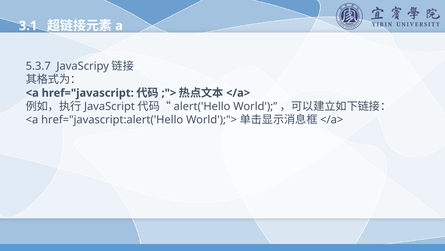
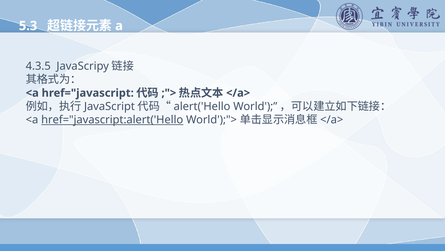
3.1: 3.1 -> 5.3
5.3.7: 5.3.7 -> 4.3.5
href="javascript:alert('Hello underline: none -> present
